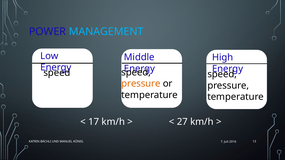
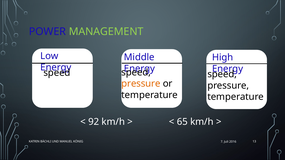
MANAGEMENT colour: light blue -> light green
17: 17 -> 92
27: 27 -> 65
